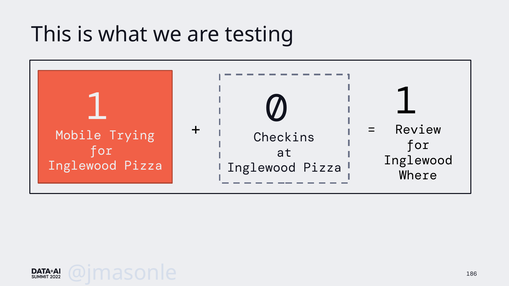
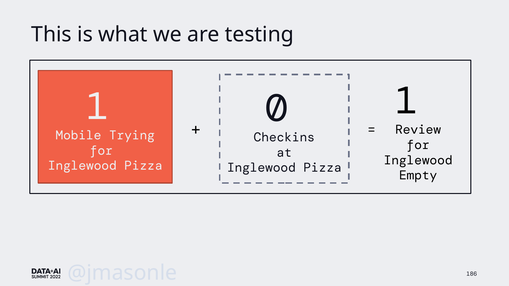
Where: Where -> Empty
